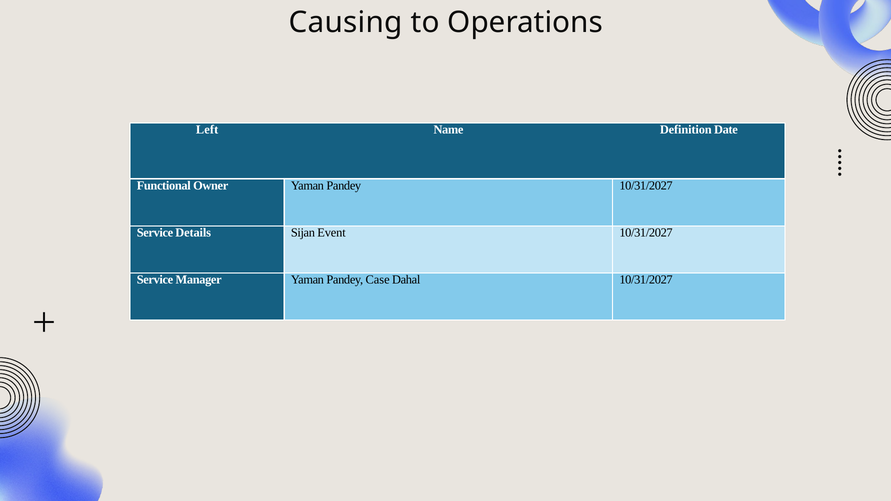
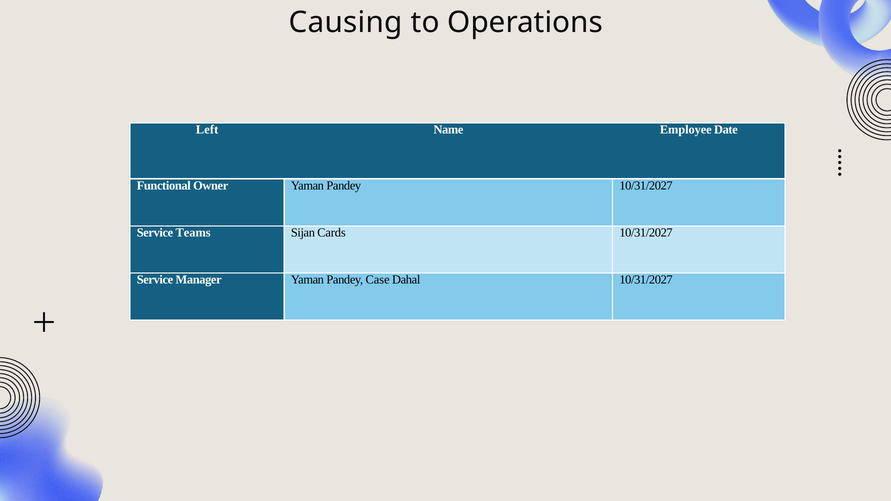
Definition: Definition -> Employee
Details: Details -> Teams
Event: Event -> Cards
